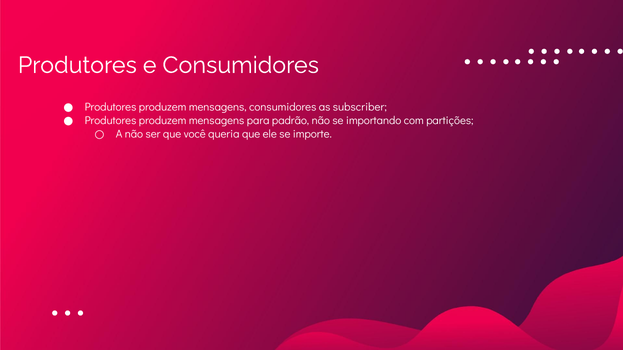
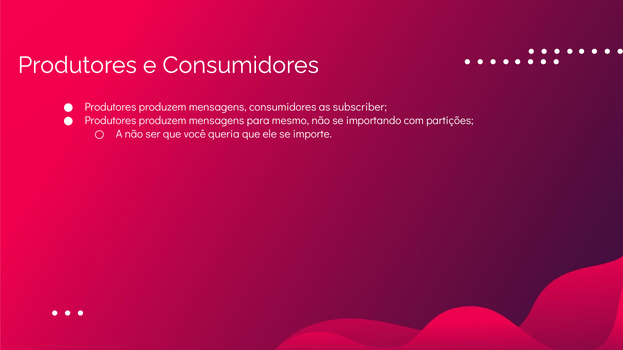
padrão: padrão -> mesmo
